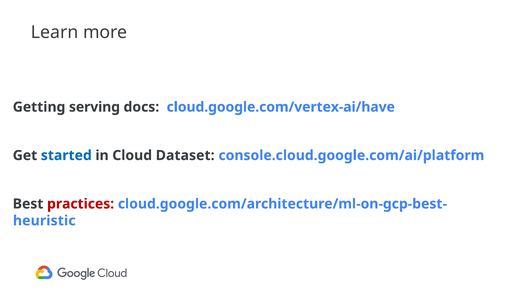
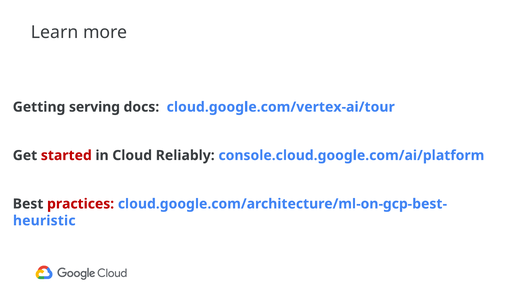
cloud.google.com/vertex-ai/have: cloud.google.com/vertex-ai/have -> cloud.google.com/vertex-ai/tour
started colour: blue -> red
Dataset: Dataset -> Reliably
